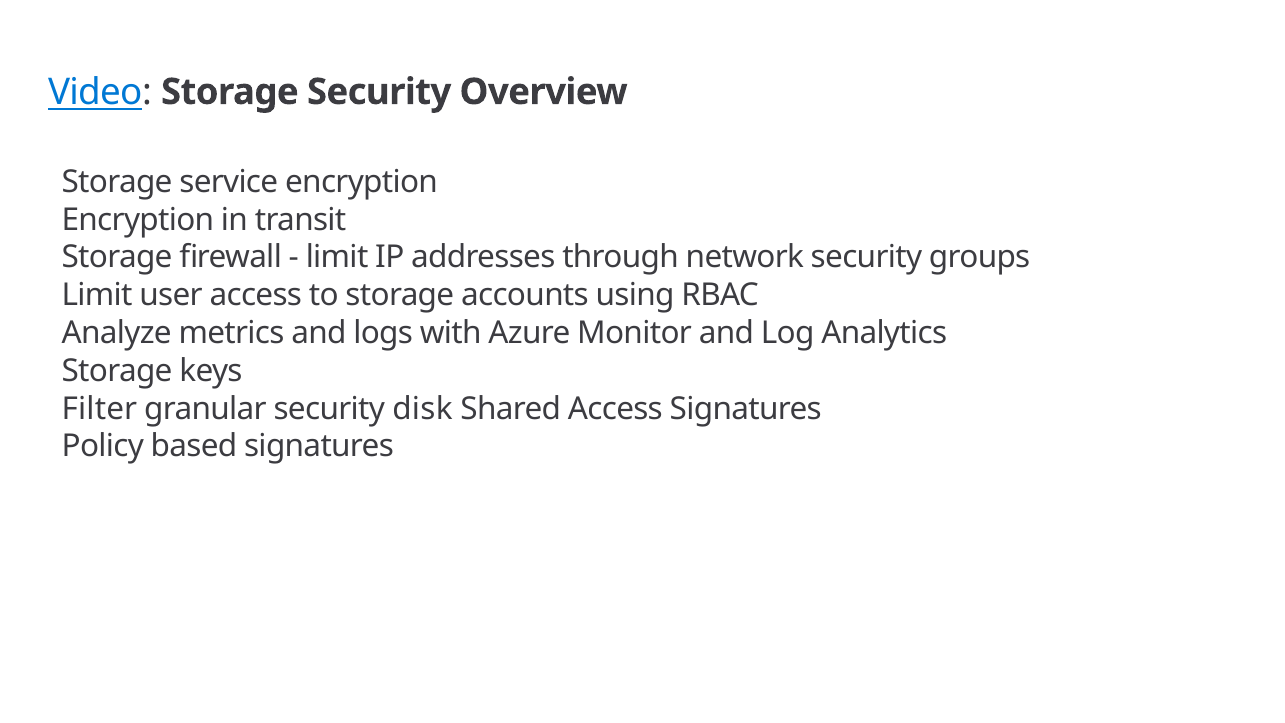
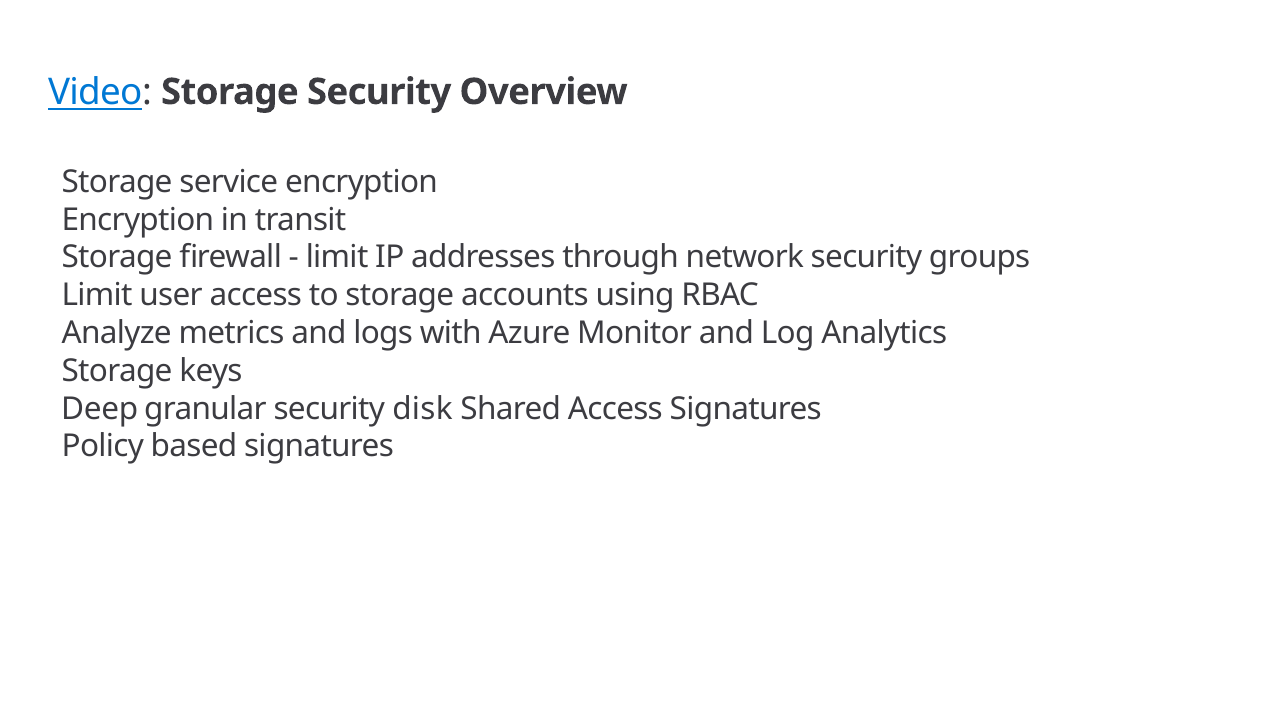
Filter: Filter -> Deep
